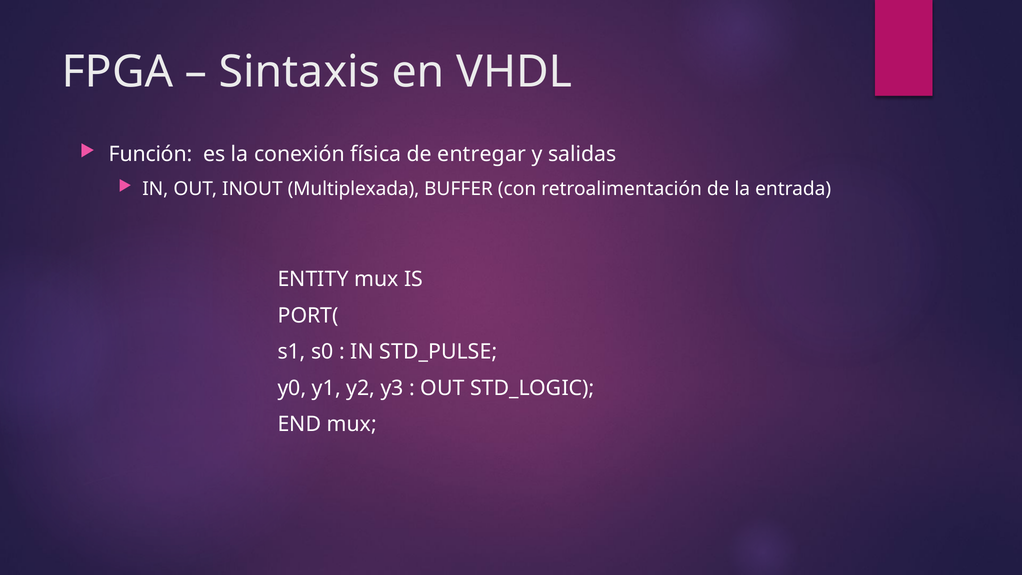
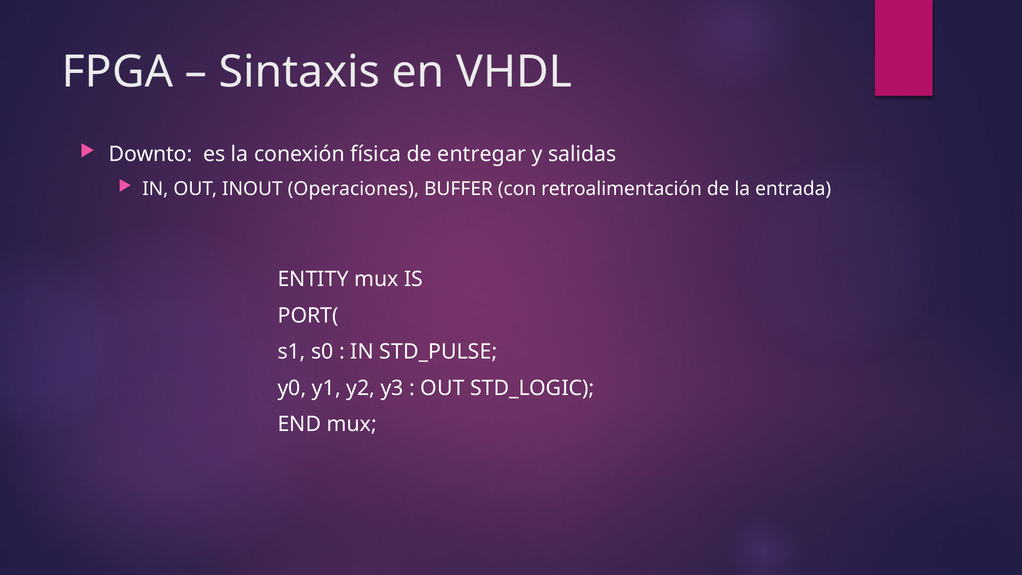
Función: Función -> Downto
Multiplexada: Multiplexada -> Operaciones
